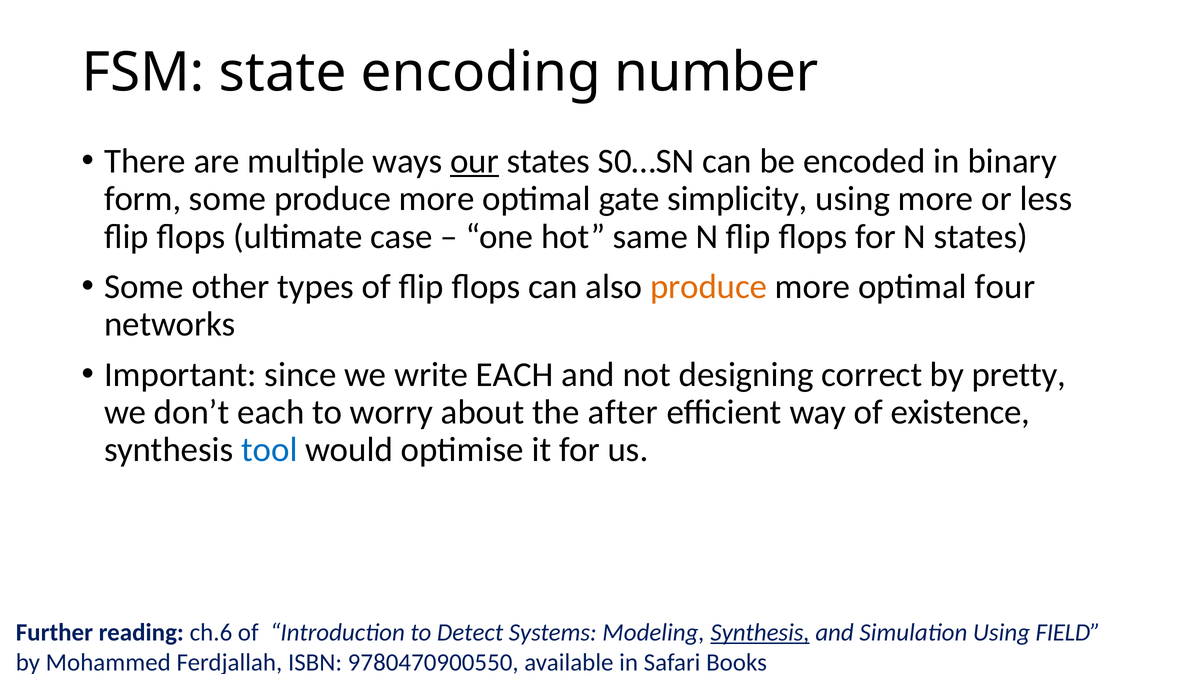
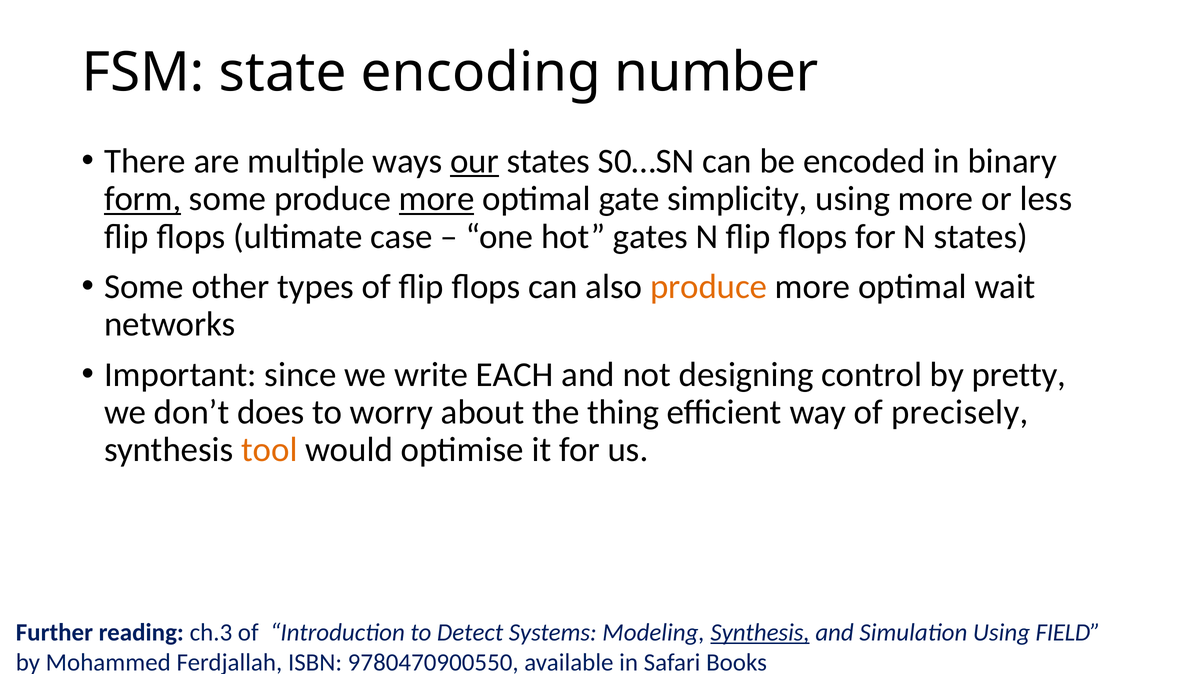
form underline: none -> present
more at (437, 199) underline: none -> present
same: same -> gates
four: four -> wait
correct: correct -> control
don’t each: each -> does
after: after -> thing
existence: existence -> precisely
tool colour: blue -> orange
ch.6: ch.6 -> ch.3
